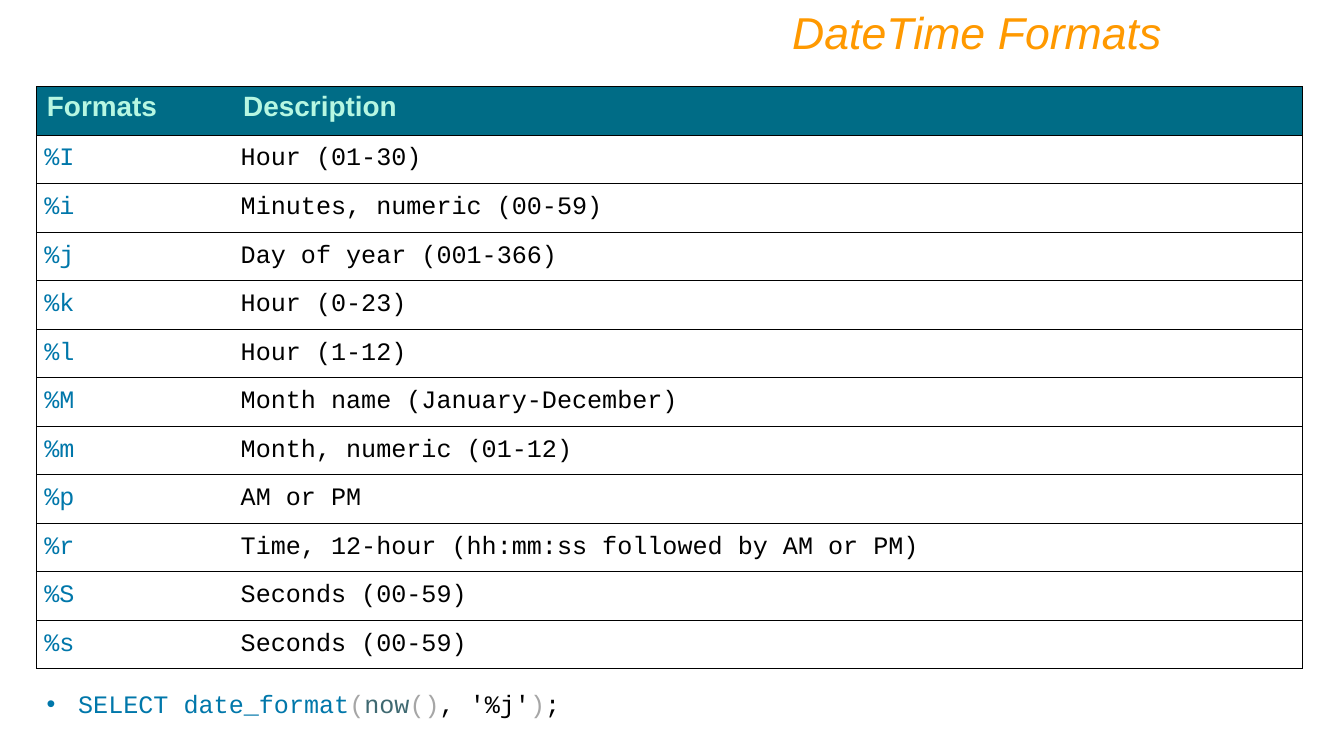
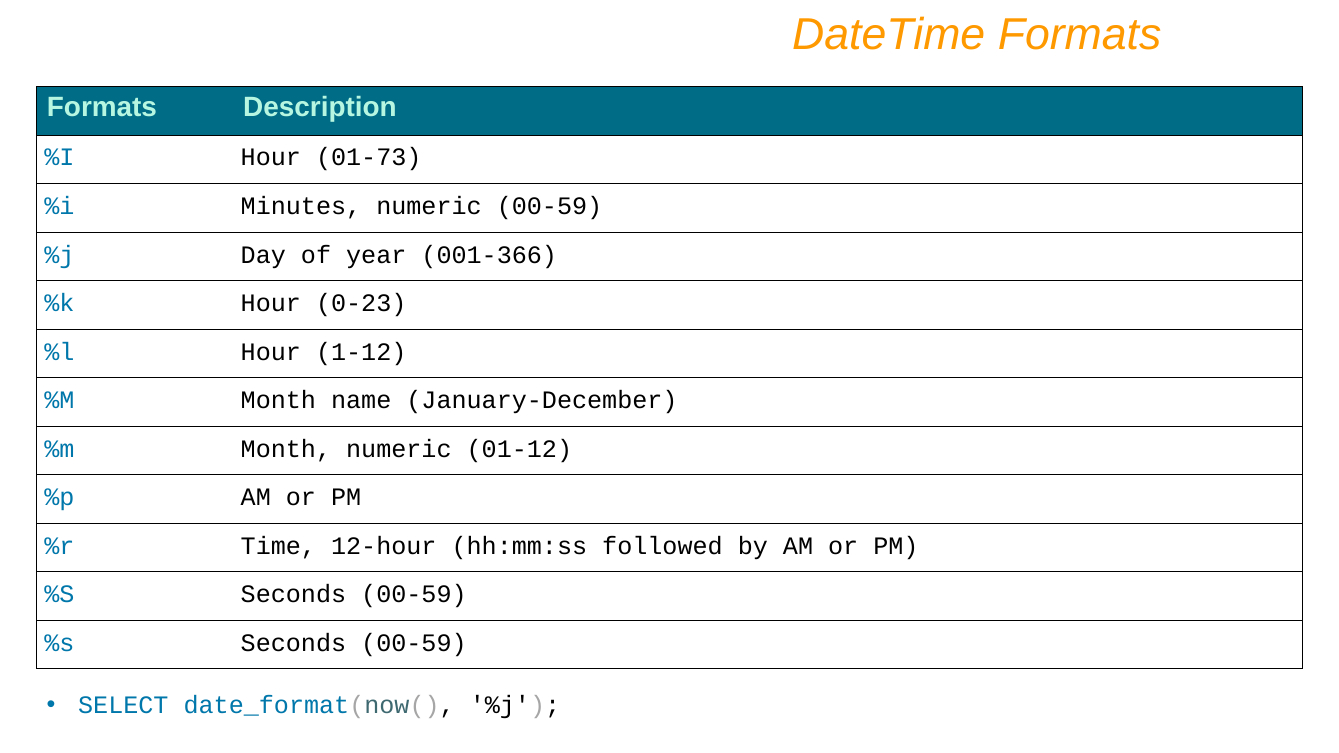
01-30: 01-30 -> 01-73
